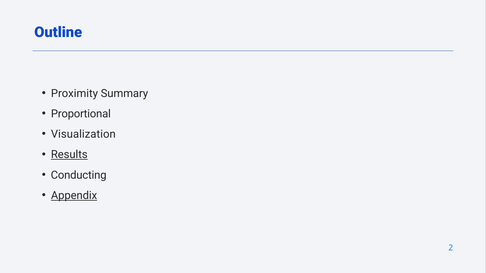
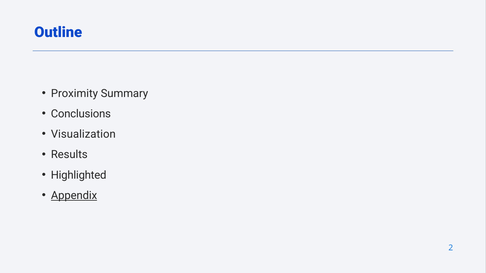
Proportional: Proportional -> Conclusions
Results underline: present -> none
Conducting: Conducting -> Highlighted
